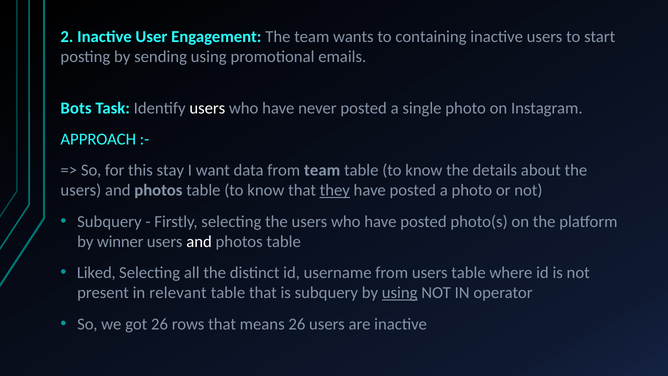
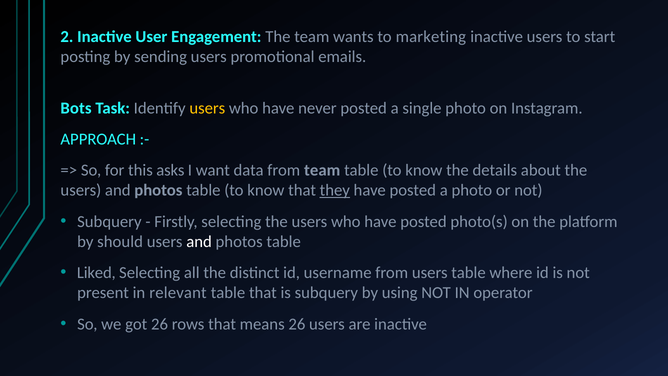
containing: containing -> marketing
sending using: using -> users
users at (207, 108) colour: white -> yellow
stay: stay -> asks
winner: winner -> should
using at (400, 293) underline: present -> none
